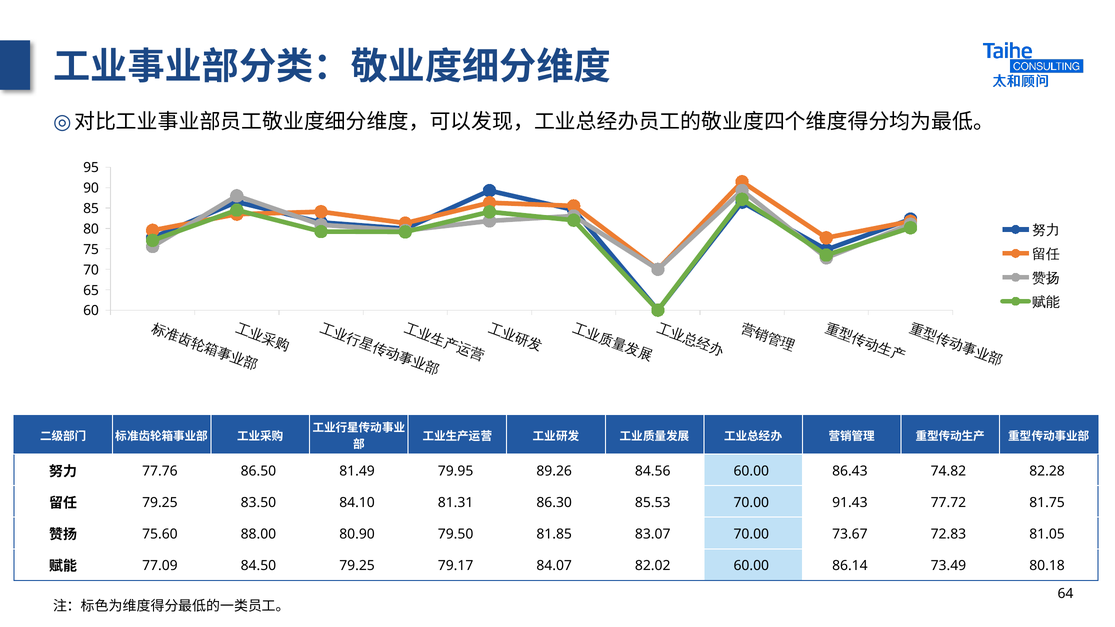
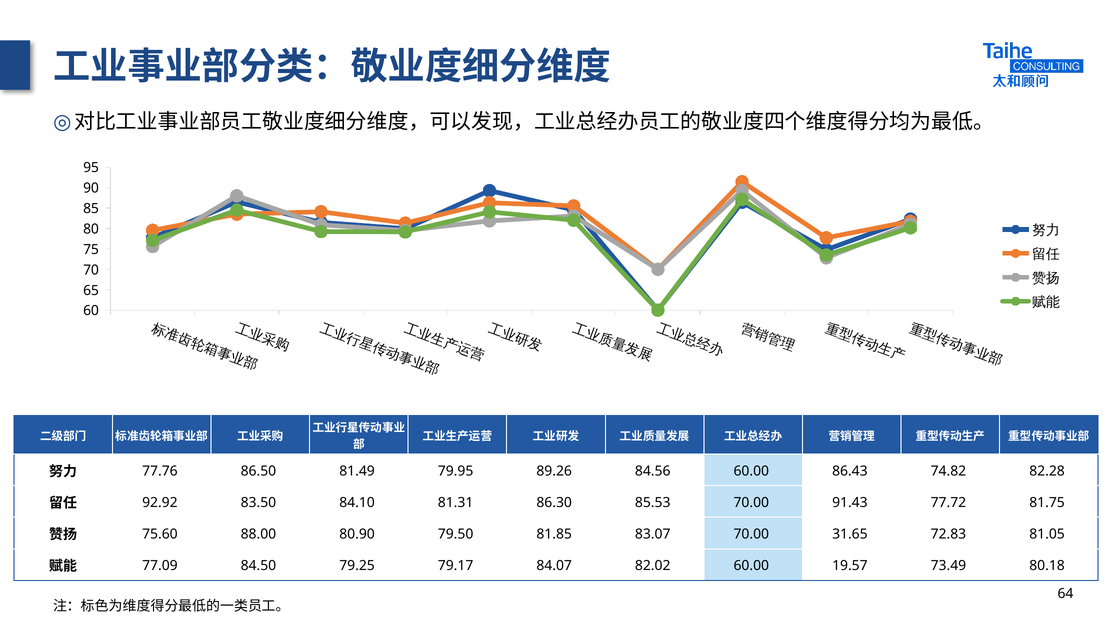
79.25 at (160, 503): 79.25 -> 92.92
73.67: 73.67 -> 31.65
86.14: 86.14 -> 19.57
